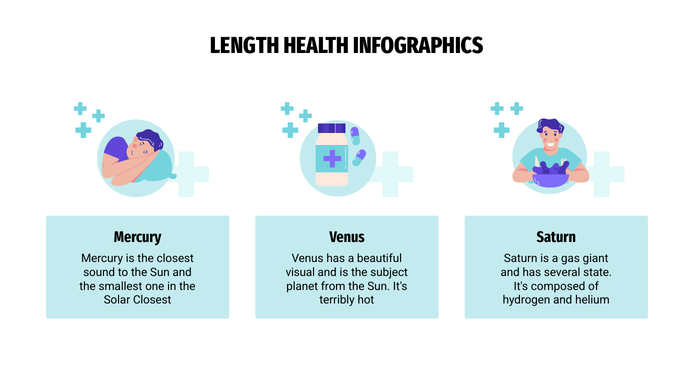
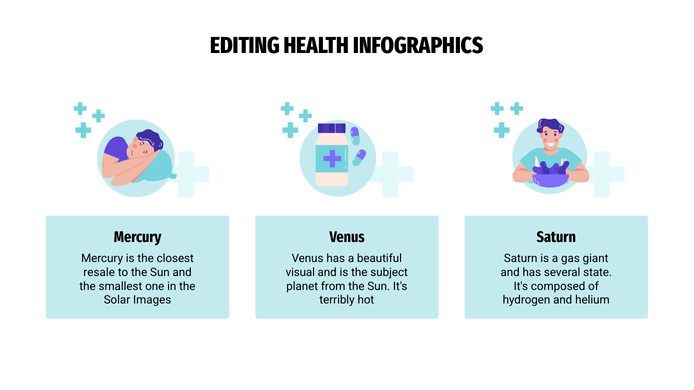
LENGTH: LENGTH -> EDITING
sound: sound -> resale
Solar Closest: Closest -> Images
